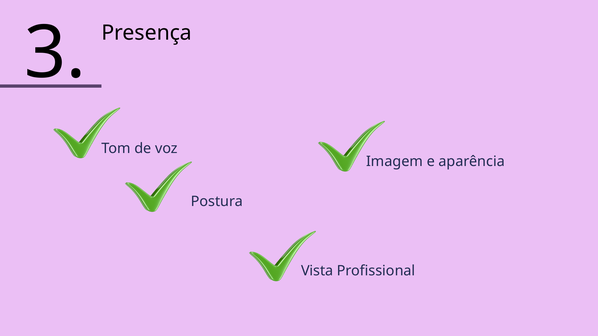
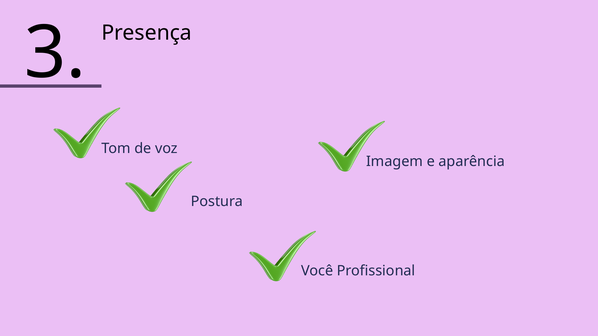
Vista: Vista -> Você
